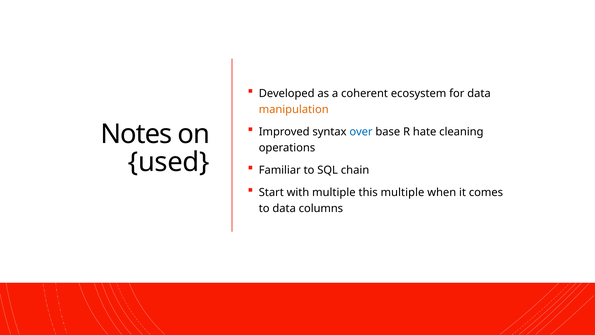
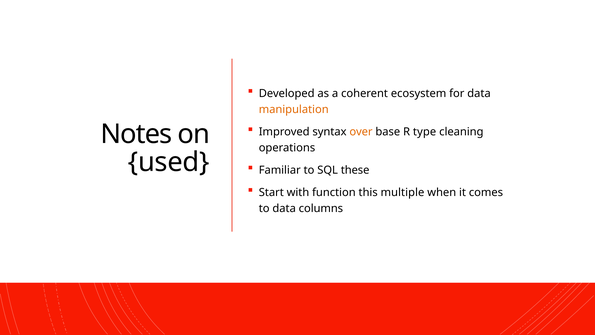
over colour: blue -> orange
hate: hate -> type
chain: chain -> these
with multiple: multiple -> function
